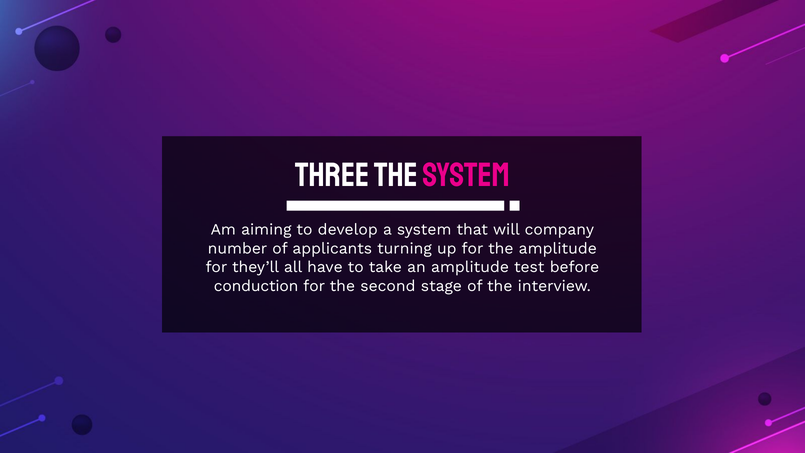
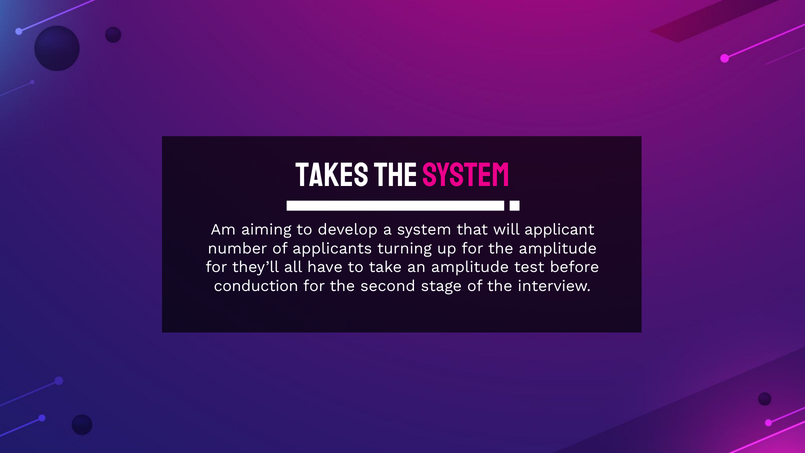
Three: Three -> Takes
company: company -> applicant
